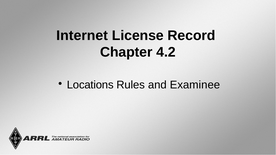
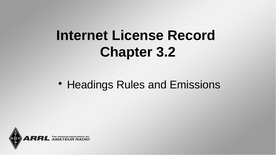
4.2: 4.2 -> 3.2
Locations: Locations -> Headings
Examinee: Examinee -> Emissions
